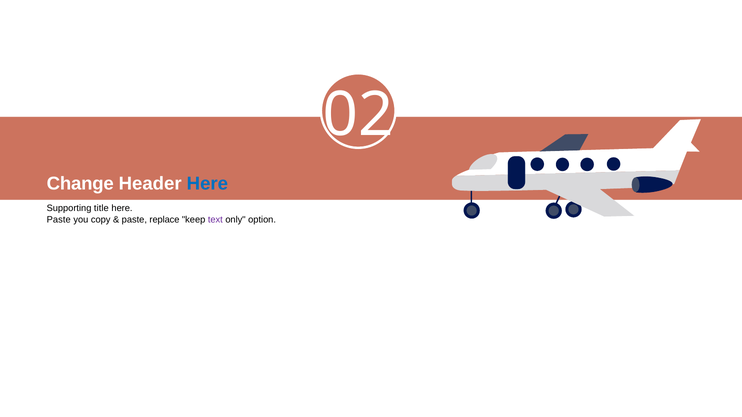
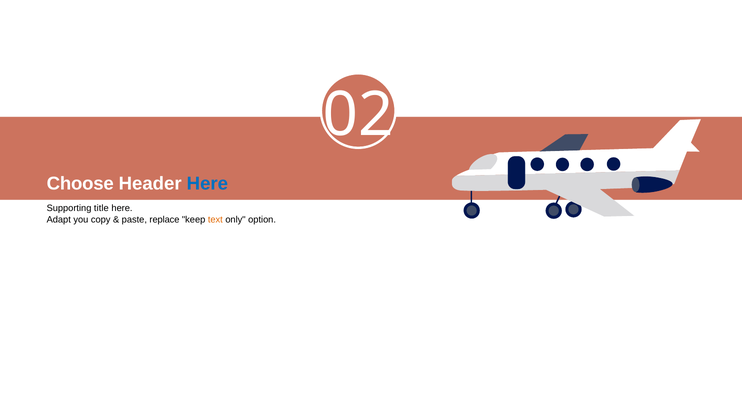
Change: Change -> Choose
Paste at (59, 220): Paste -> Adapt
text colour: purple -> orange
